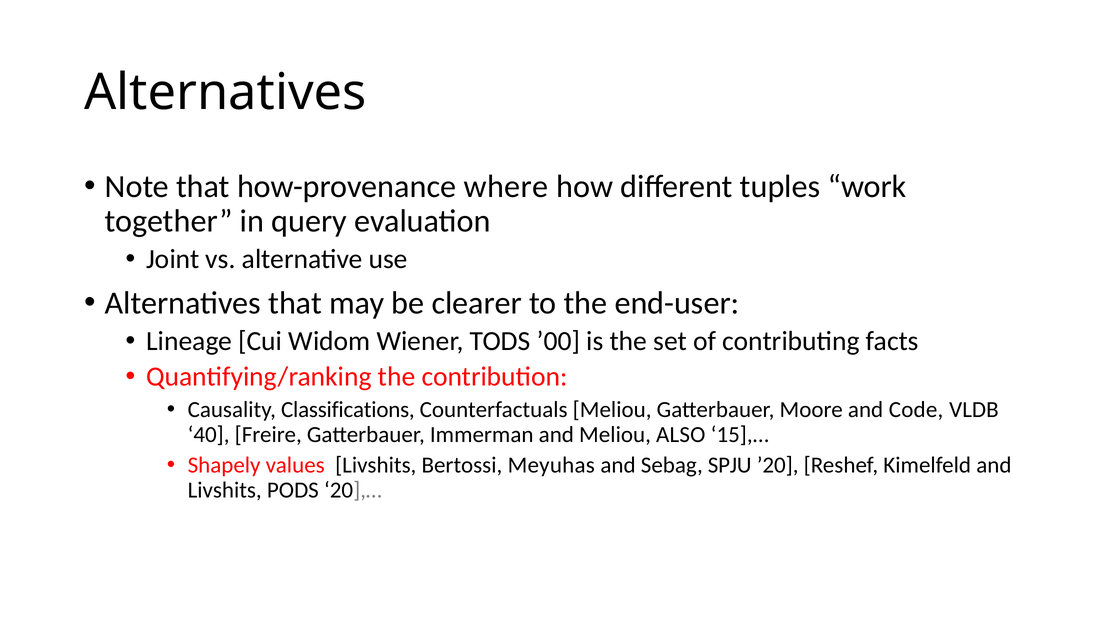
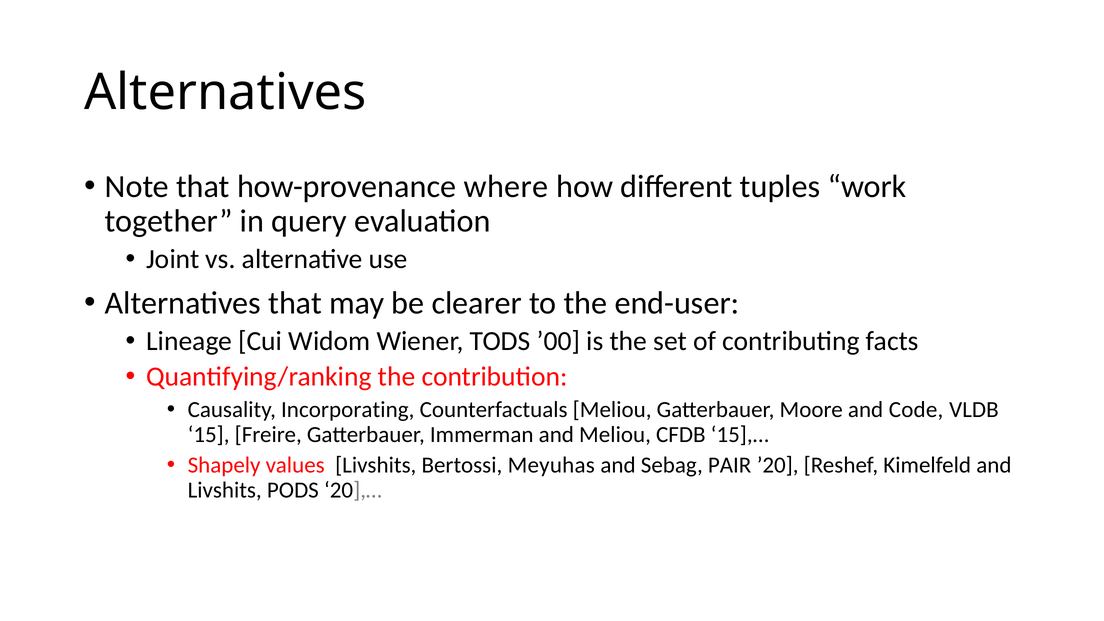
Classifications: Classifications -> Incorporating
40: 40 -> 15
ALSO: ALSO -> CFDB
SPJU: SPJU -> PAIR
